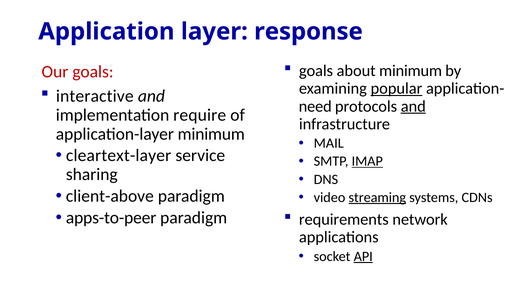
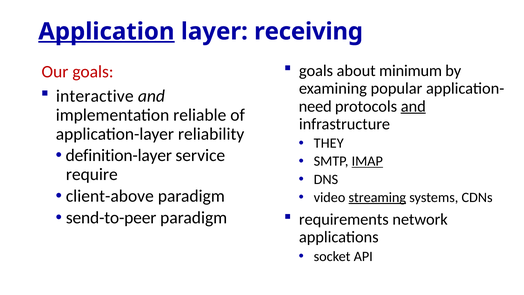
Application underline: none -> present
response: response -> receiving
popular underline: present -> none
require: require -> reliable
application-layer minimum: minimum -> reliability
MAIL: MAIL -> THEY
cleartext-layer: cleartext-layer -> definition-layer
sharing: sharing -> require
apps-to-peer: apps-to-peer -> send-to-peer
API underline: present -> none
